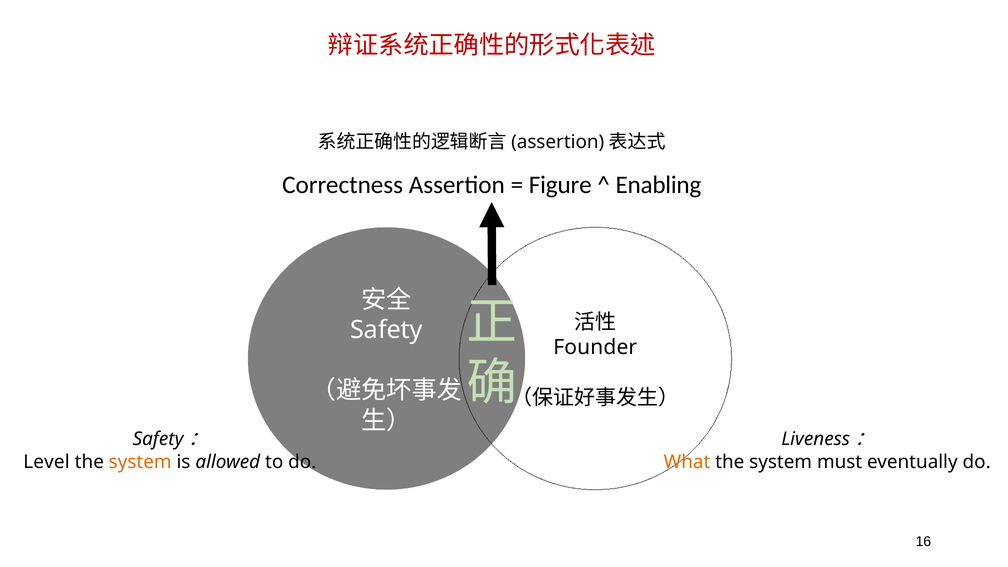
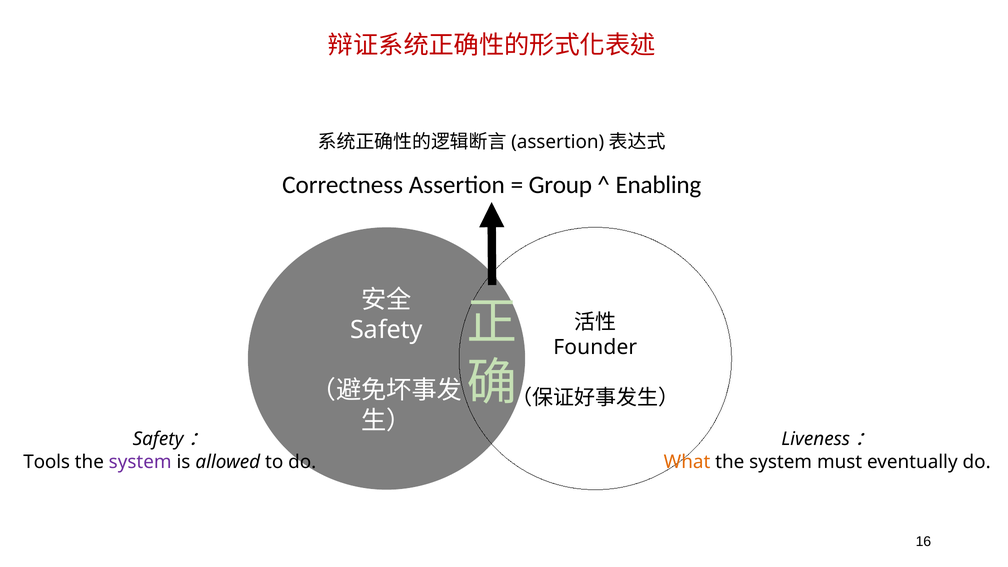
Figure: Figure -> Group
Level: Level -> Tools
system at (140, 462) colour: orange -> purple
